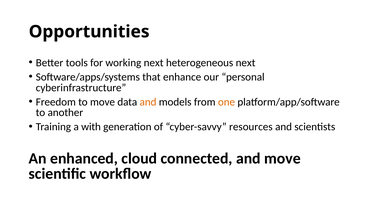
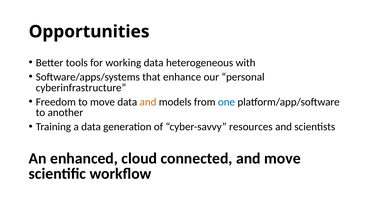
working next: next -> data
heterogeneous next: next -> with
one colour: orange -> blue
a with: with -> data
